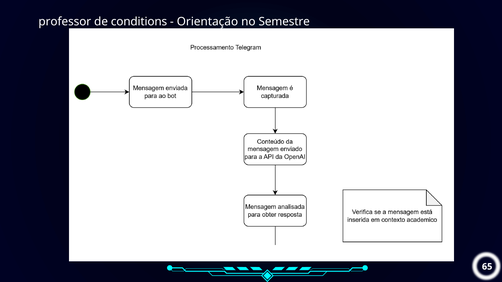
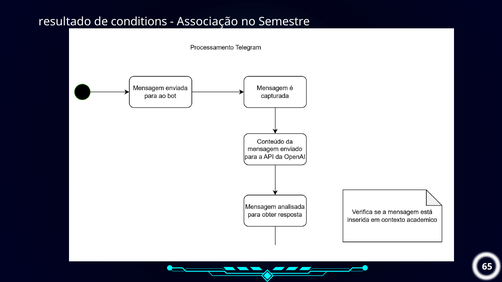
professor: professor -> resultado
Orientação: Orientação -> Associação
